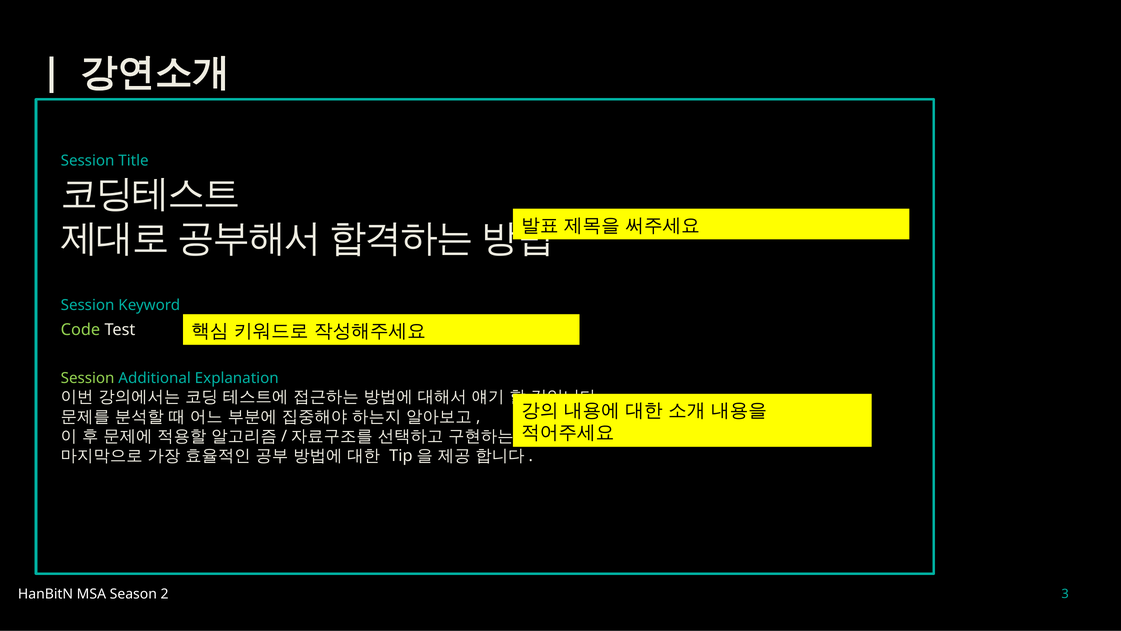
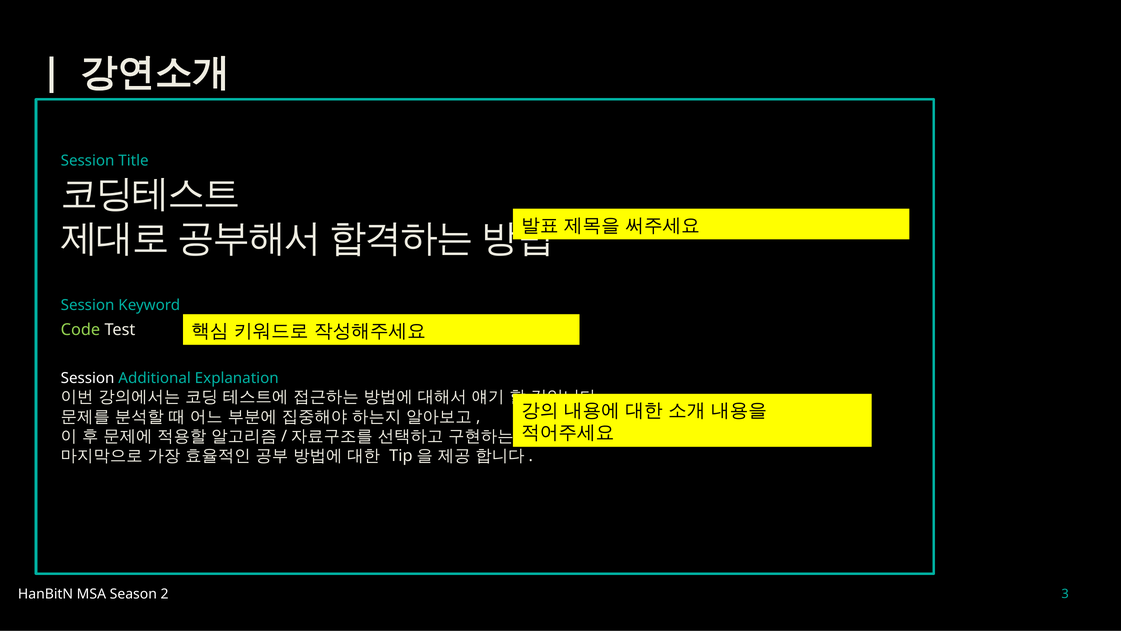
Session at (88, 378) colour: light green -> white
